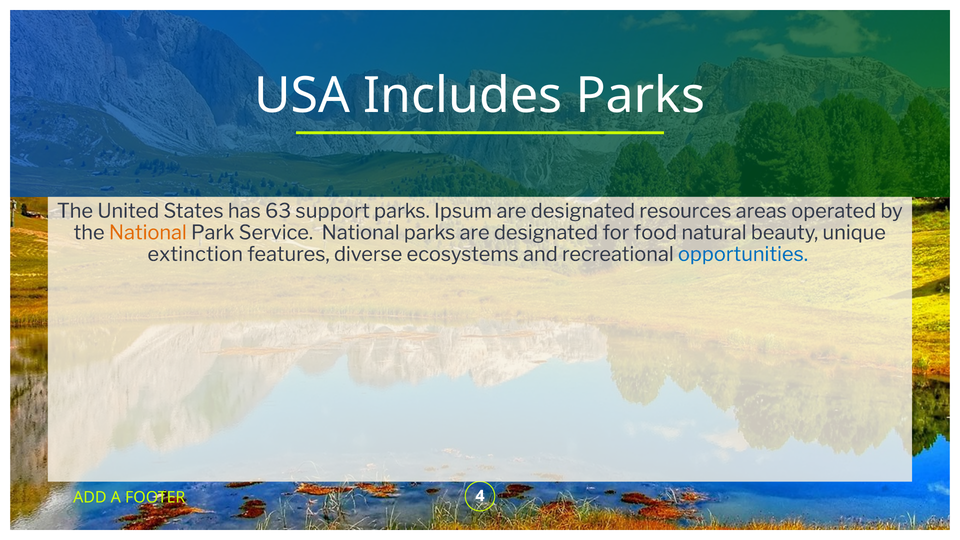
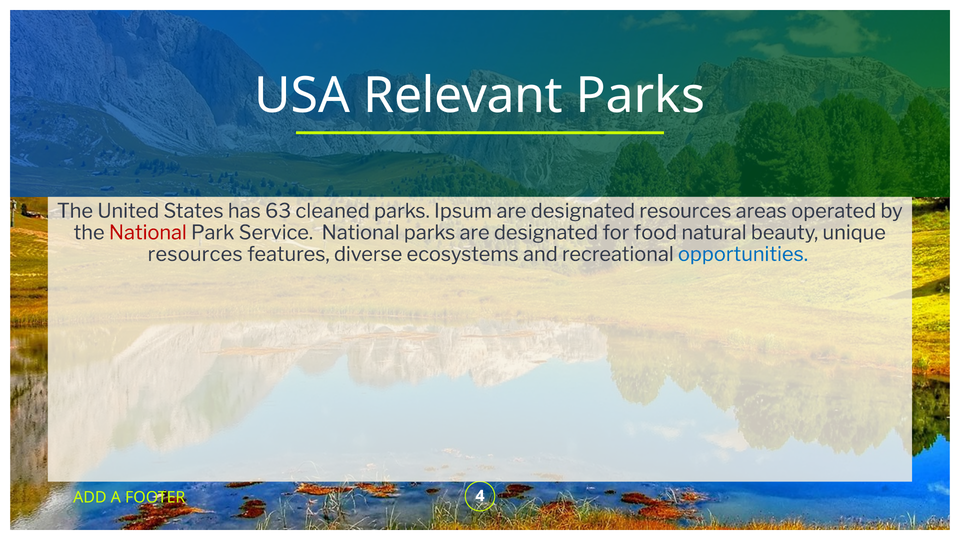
Includes: Includes -> Relevant
support: support -> cleaned
National at (148, 233) colour: orange -> red
extinction at (195, 254): extinction -> resources
